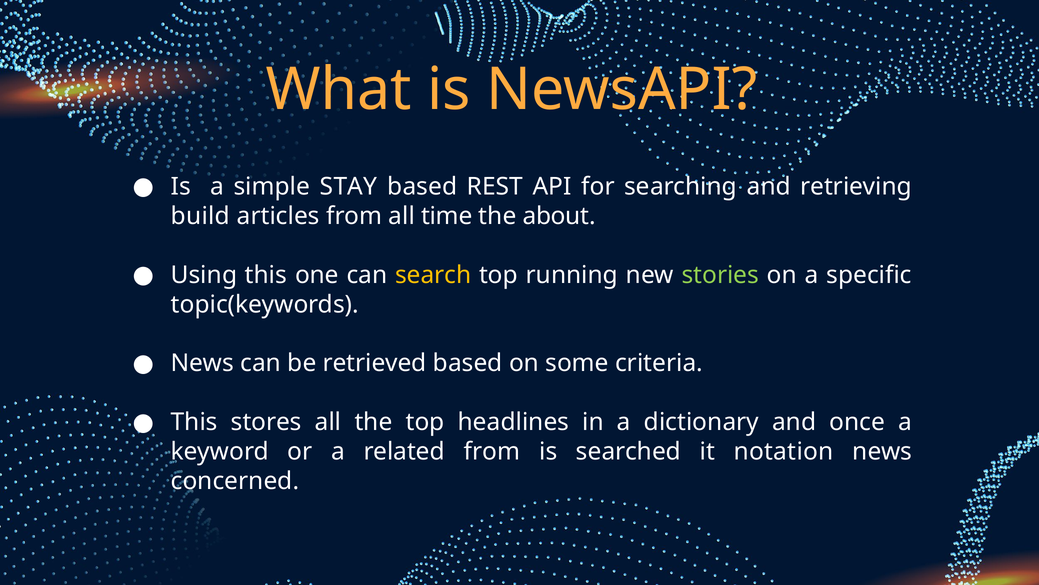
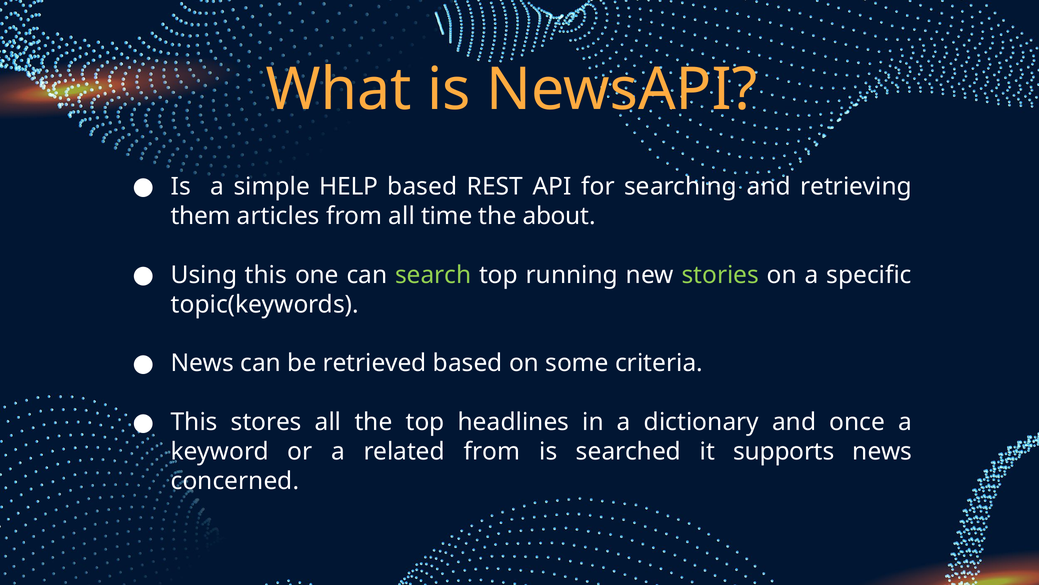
STAY: STAY -> HELP
build: build -> them
search colour: yellow -> light green
notation: notation -> supports
